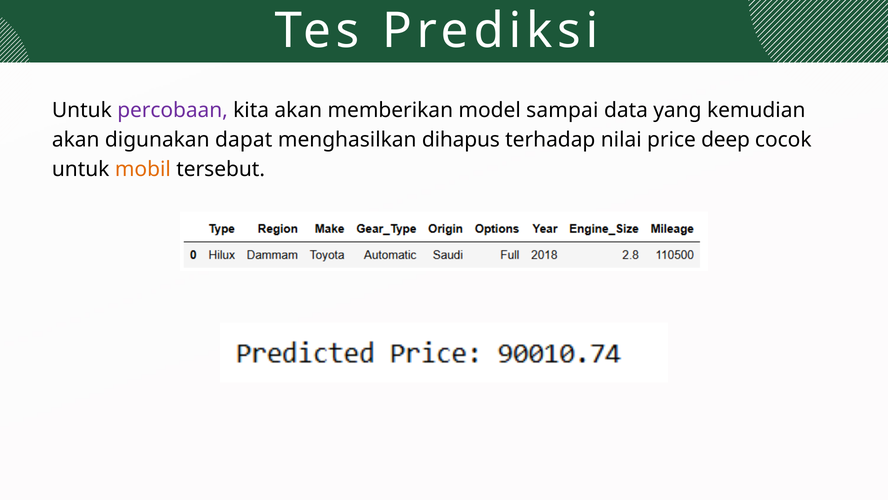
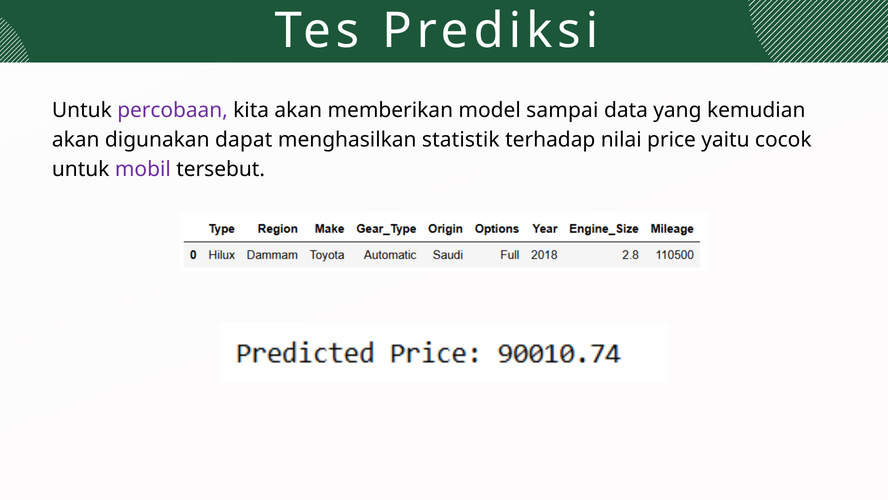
dihapus: dihapus -> statistik
deep: deep -> yaitu
mobil colour: orange -> purple
